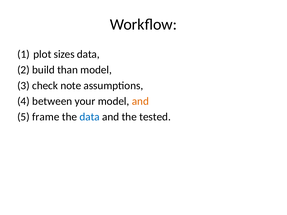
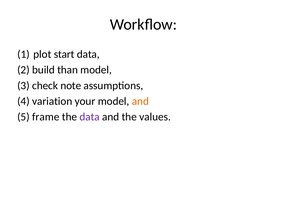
sizes: sizes -> start
between: between -> variation
data at (90, 117) colour: blue -> purple
tested: tested -> values
